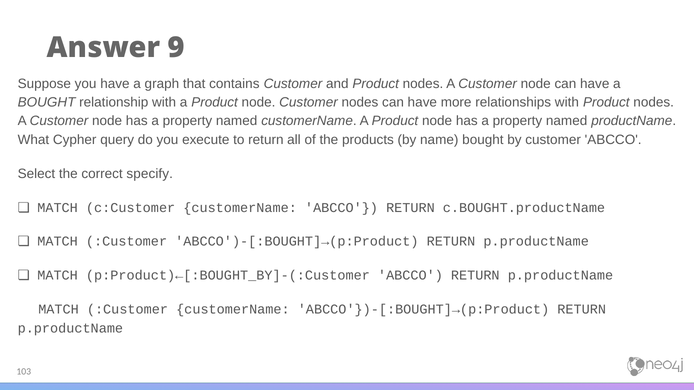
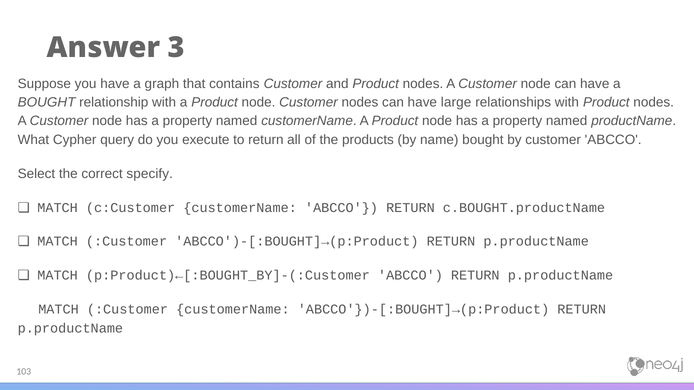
9: 9 -> 3
more: more -> large
